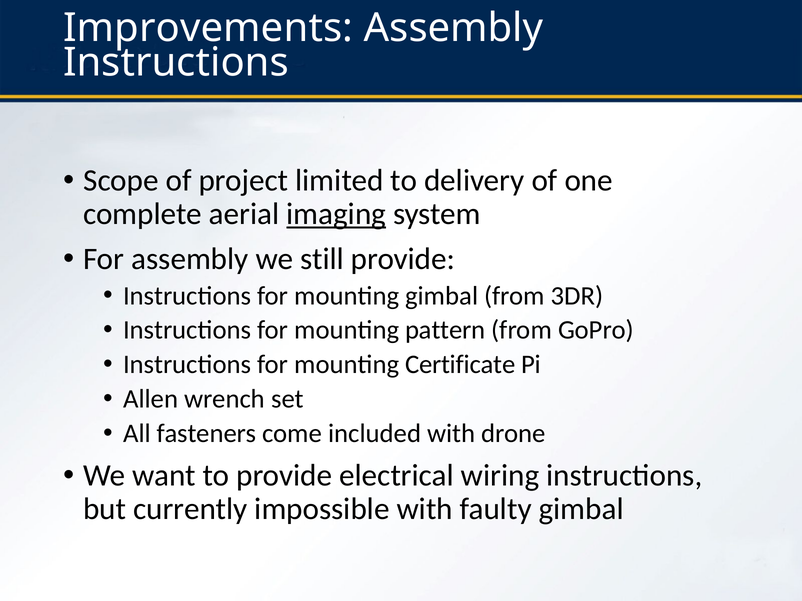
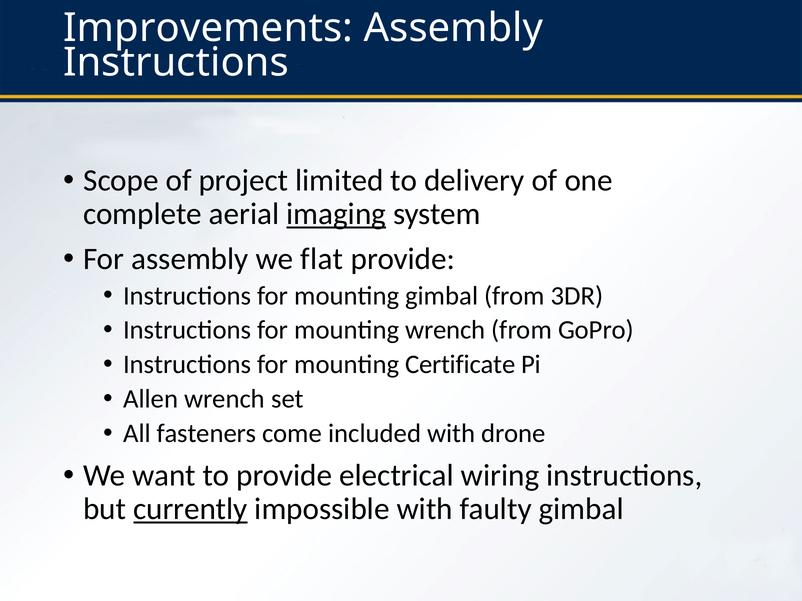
still: still -> flat
mounting pattern: pattern -> wrench
currently underline: none -> present
